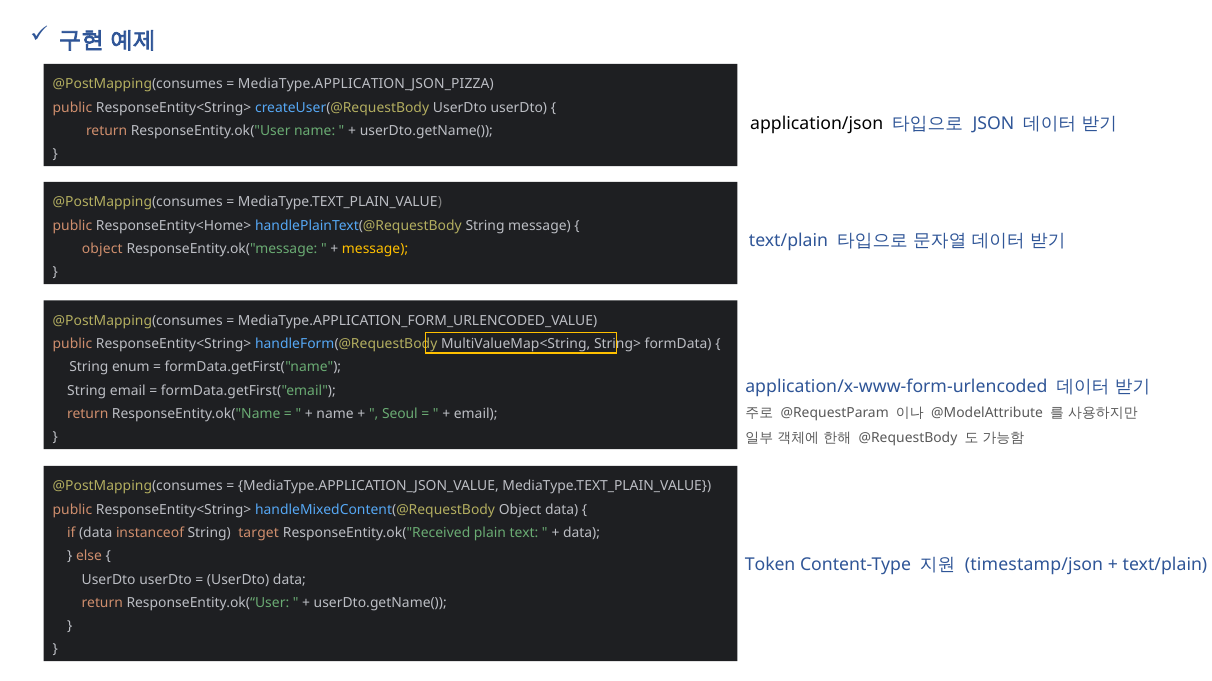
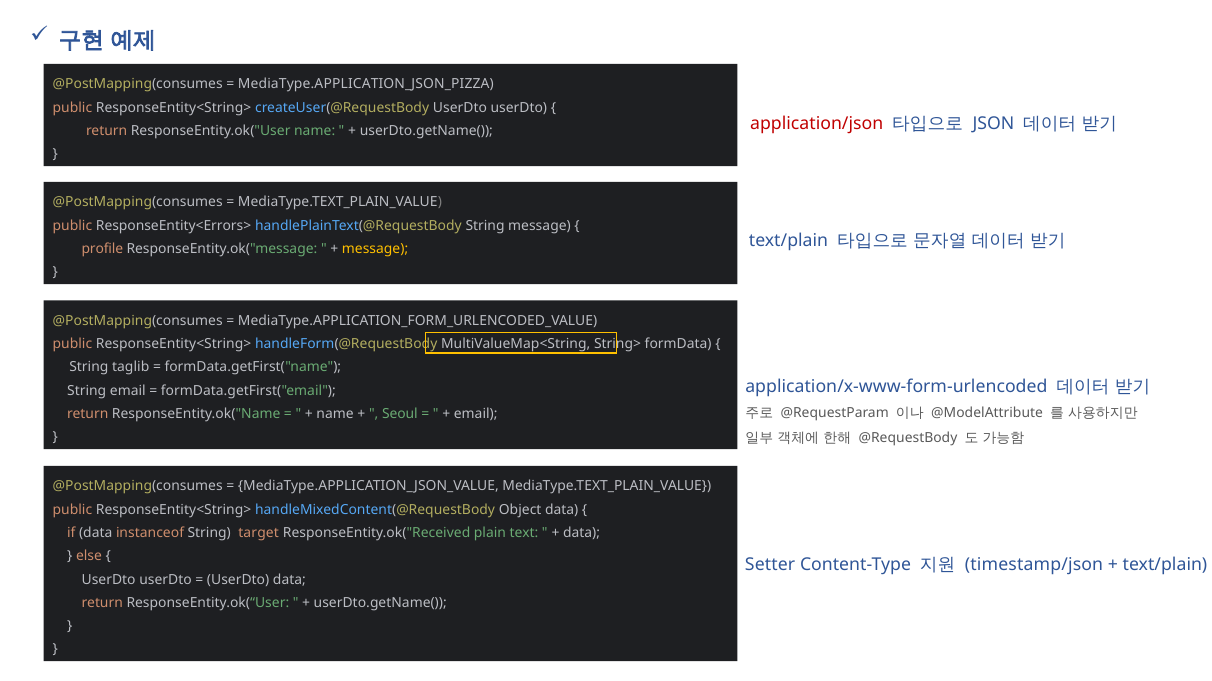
application/json colour: black -> red
ResponseEntity<Home>: ResponseEntity<Home> -> ResponseEntity<Errors>
object at (102, 249): object -> profile
enum: enum -> taglib
Token: Token -> Setter
